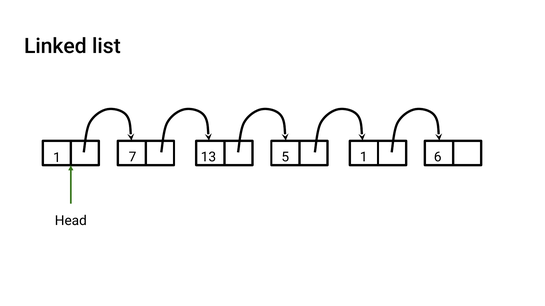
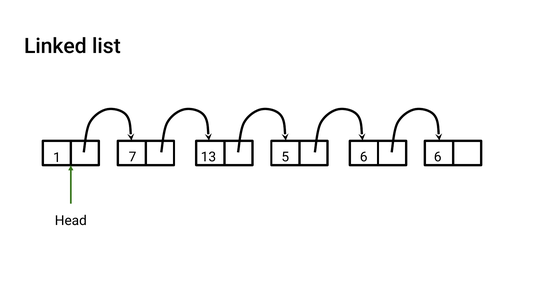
5 1: 1 -> 6
